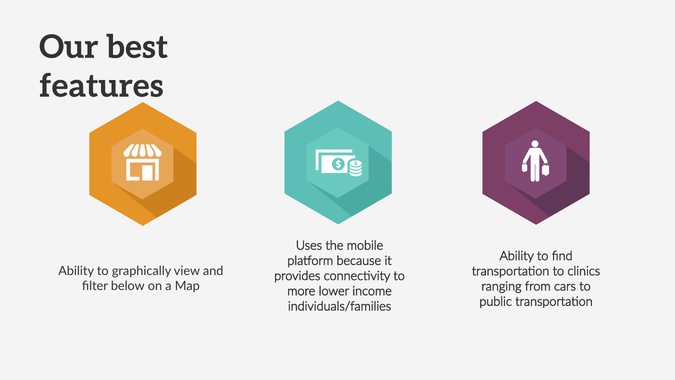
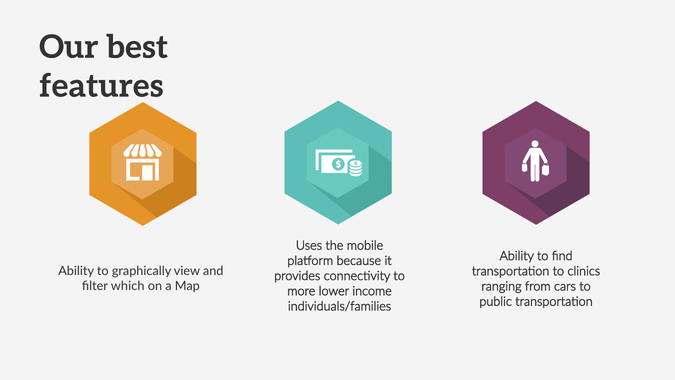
below: below -> which
